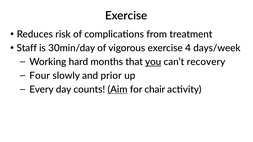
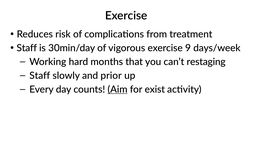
4: 4 -> 9
you underline: present -> none
recovery: recovery -> restaging
Four at (40, 76): Four -> Staff
chair: chair -> exist
